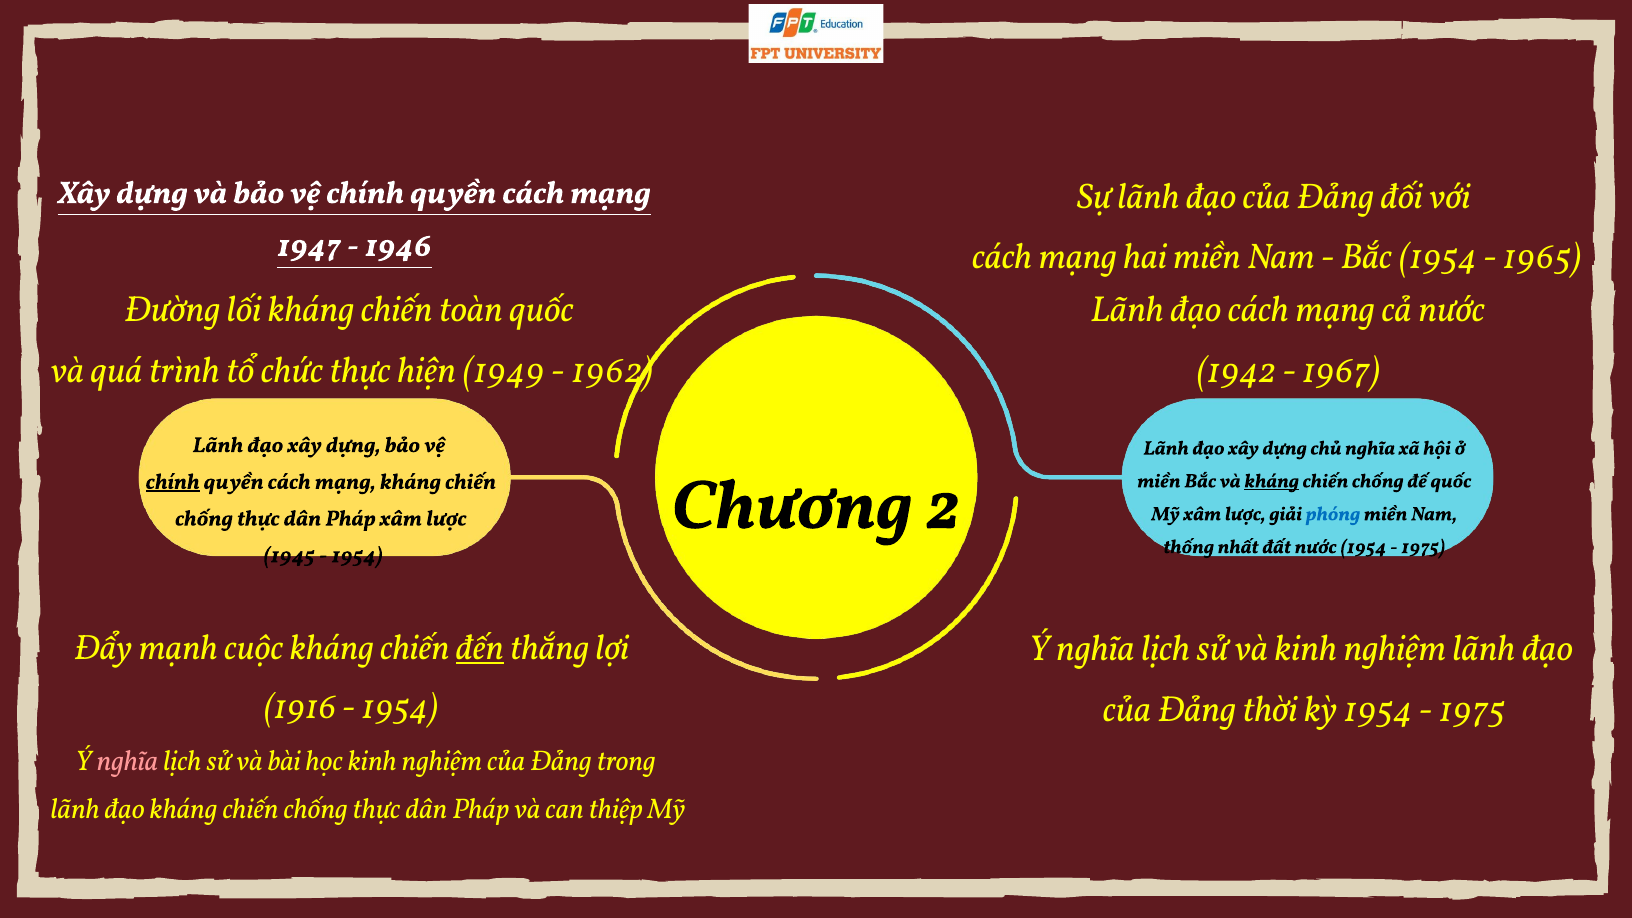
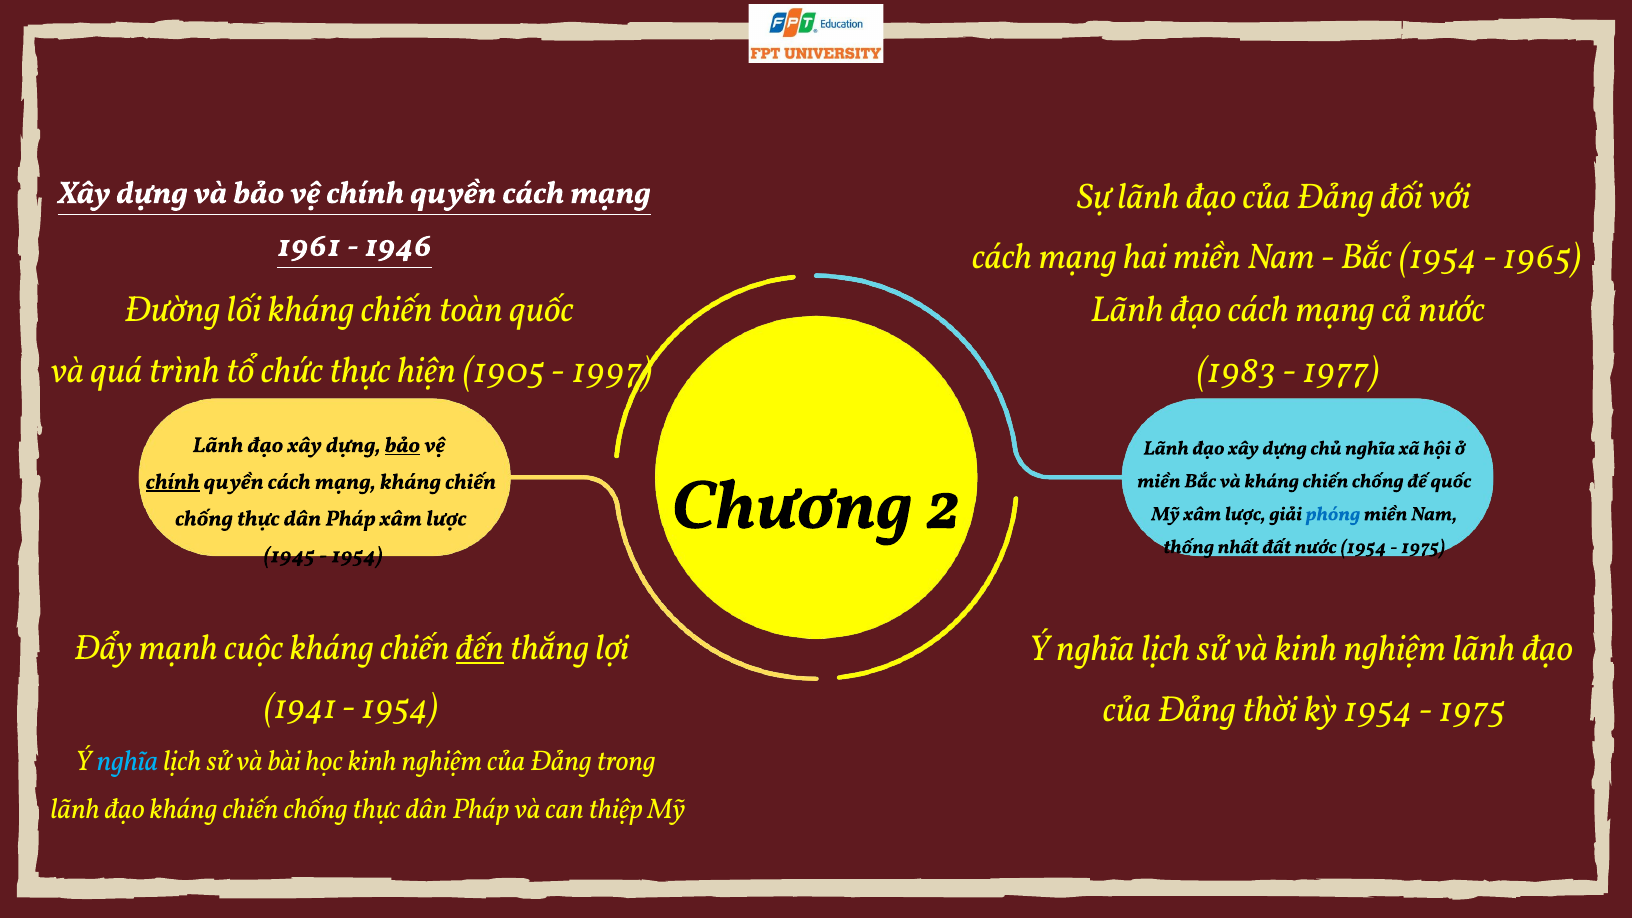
1947: 1947 -> 1961
1949: 1949 -> 1905
1962: 1962 -> 1997
1942: 1942 -> 1983
1967: 1967 -> 1977
bảo at (402, 445) underline: none -> present
kháng at (1272, 481) underline: present -> none
1916: 1916 -> 1941
nghĩa at (128, 761) colour: pink -> light blue
